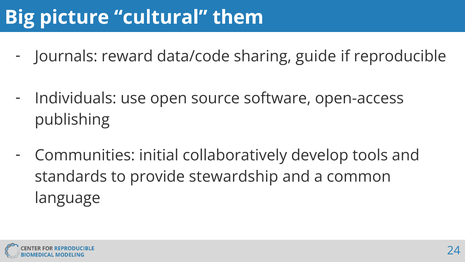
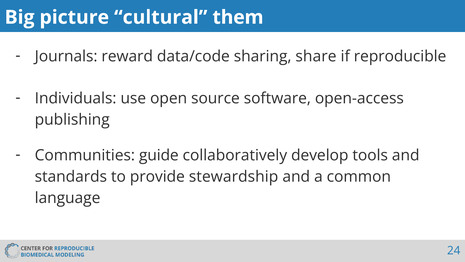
guide: guide -> share
initial: initial -> guide
